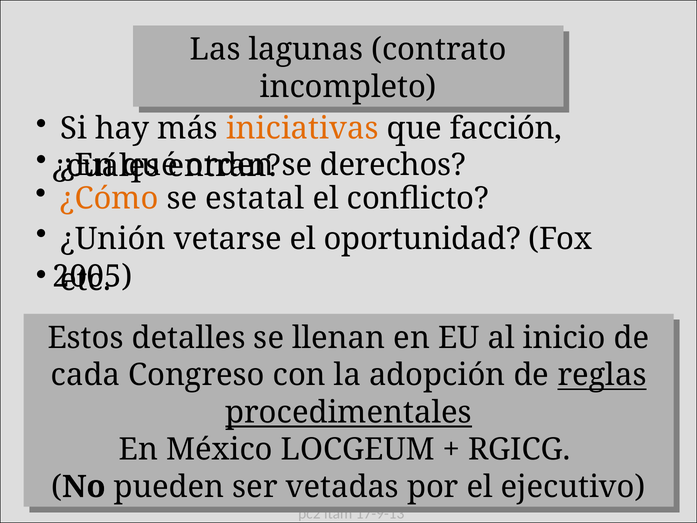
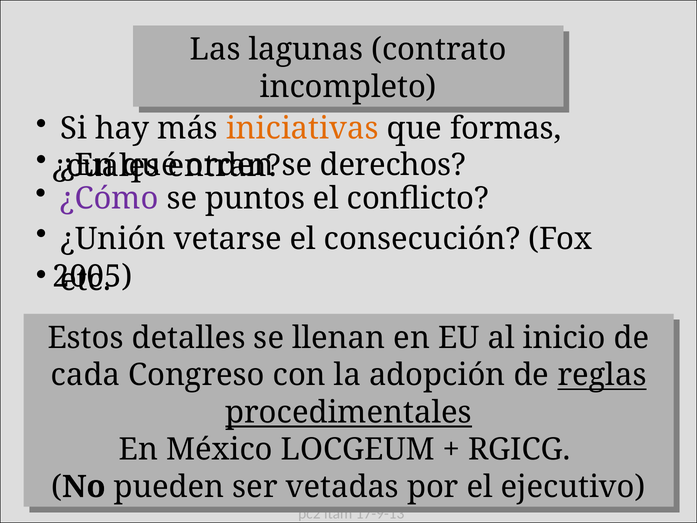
facción: facción -> formas
¿Cómo colour: orange -> purple
estatal: estatal -> puntos
oportunidad: oportunidad -> consecución
